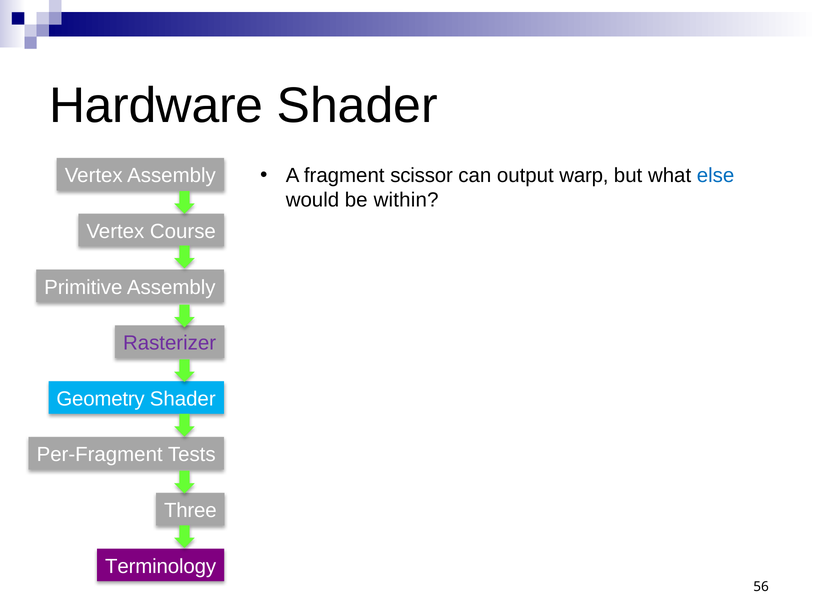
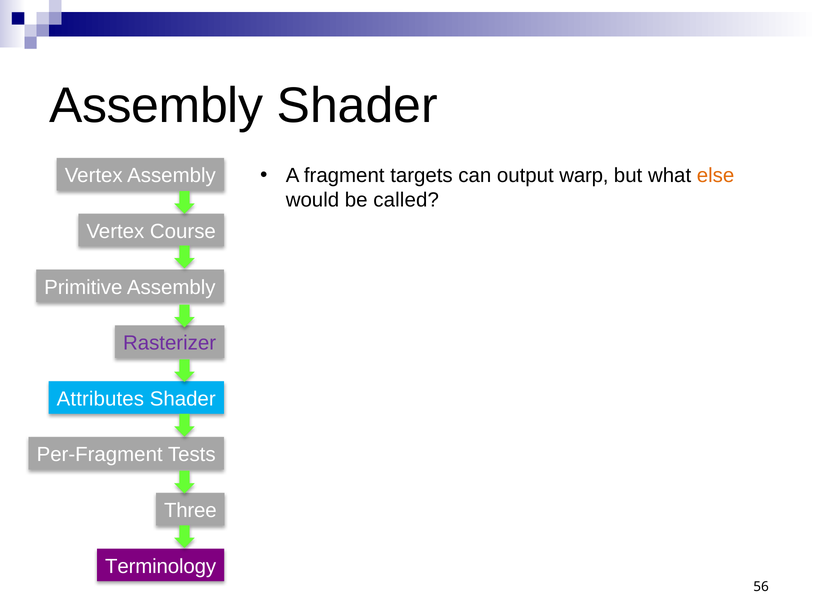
Hardware at (156, 106): Hardware -> Assembly
scissor: scissor -> targets
else colour: blue -> orange
within: within -> called
Geometry: Geometry -> Attributes
